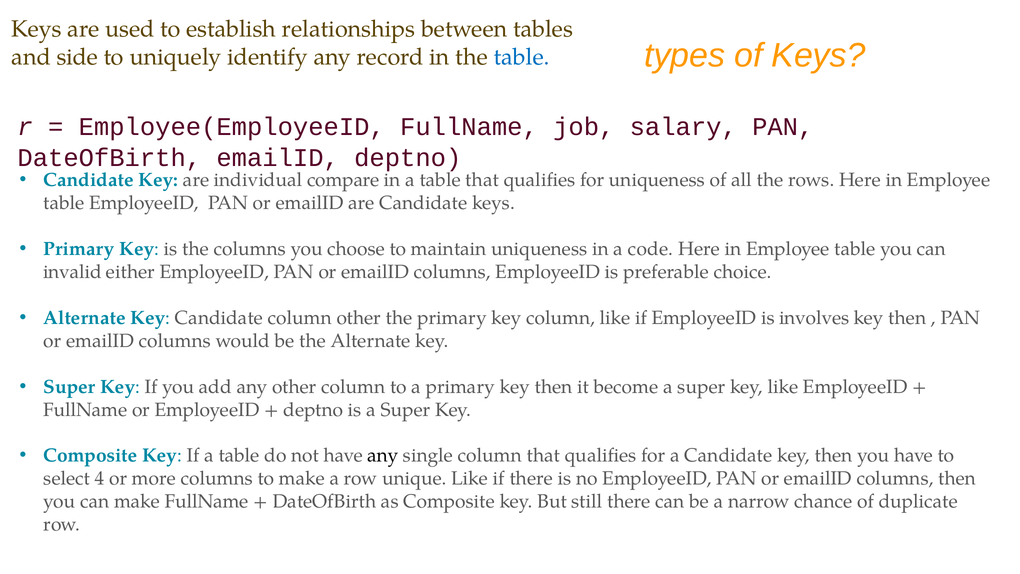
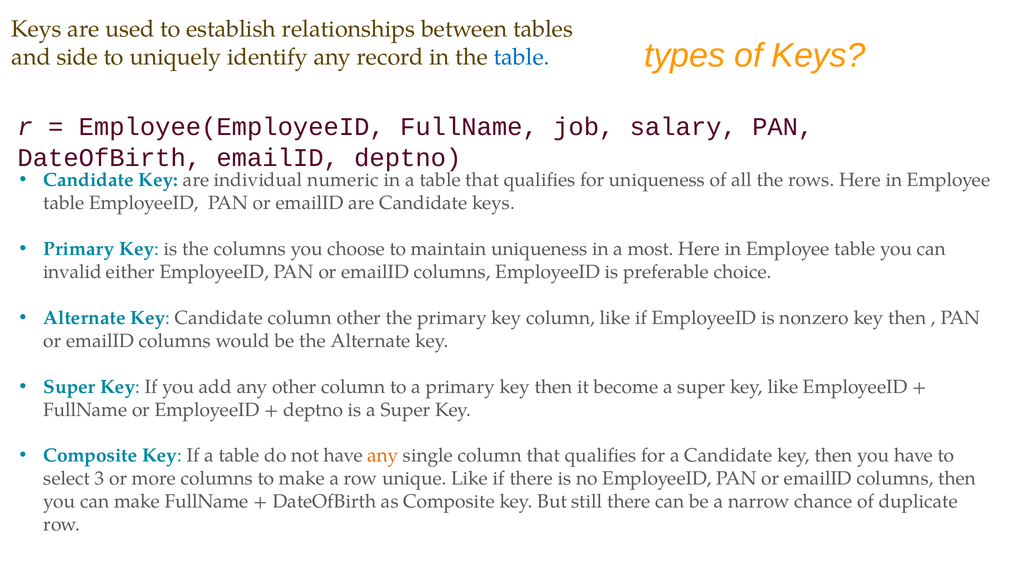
compare: compare -> numeric
code: code -> most
involves: involves -> nonzero
any at (383, 455) colour: black -> orange
4: 4 -> 3
